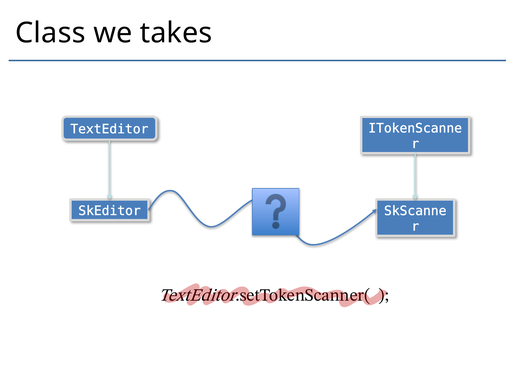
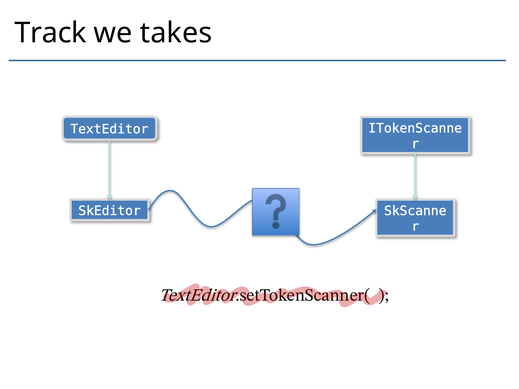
Class: Class -> Track
